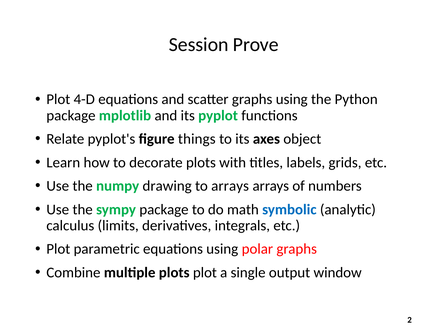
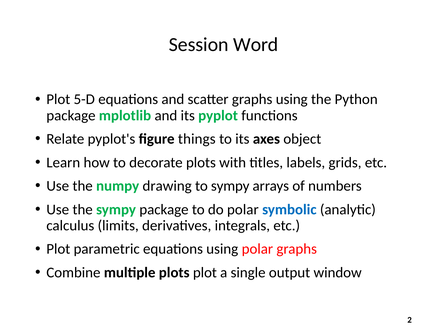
Prove: Prove -> Word
4-D: 4-D -> 5-D
to arrays: arrays -> sympy
do math: math -> polar
